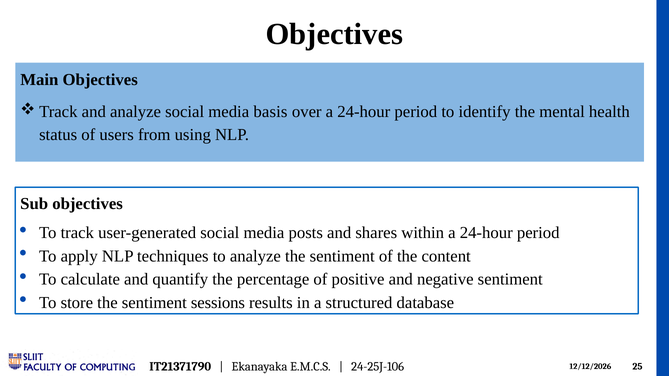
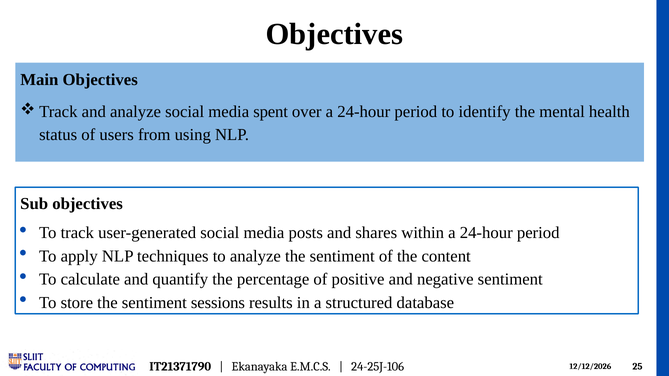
basis: basis -> spent
